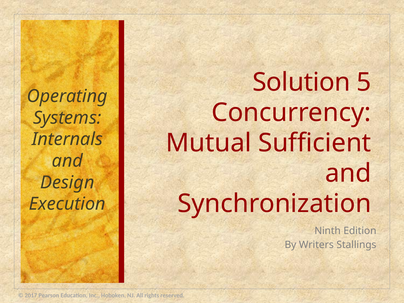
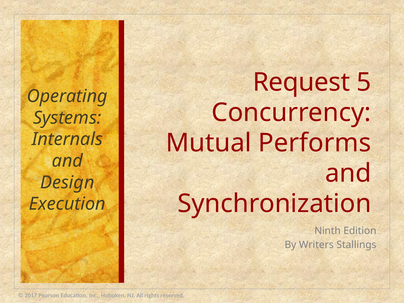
Solution: Solution -> Request
Sufficient: Sufficient -> Performs
